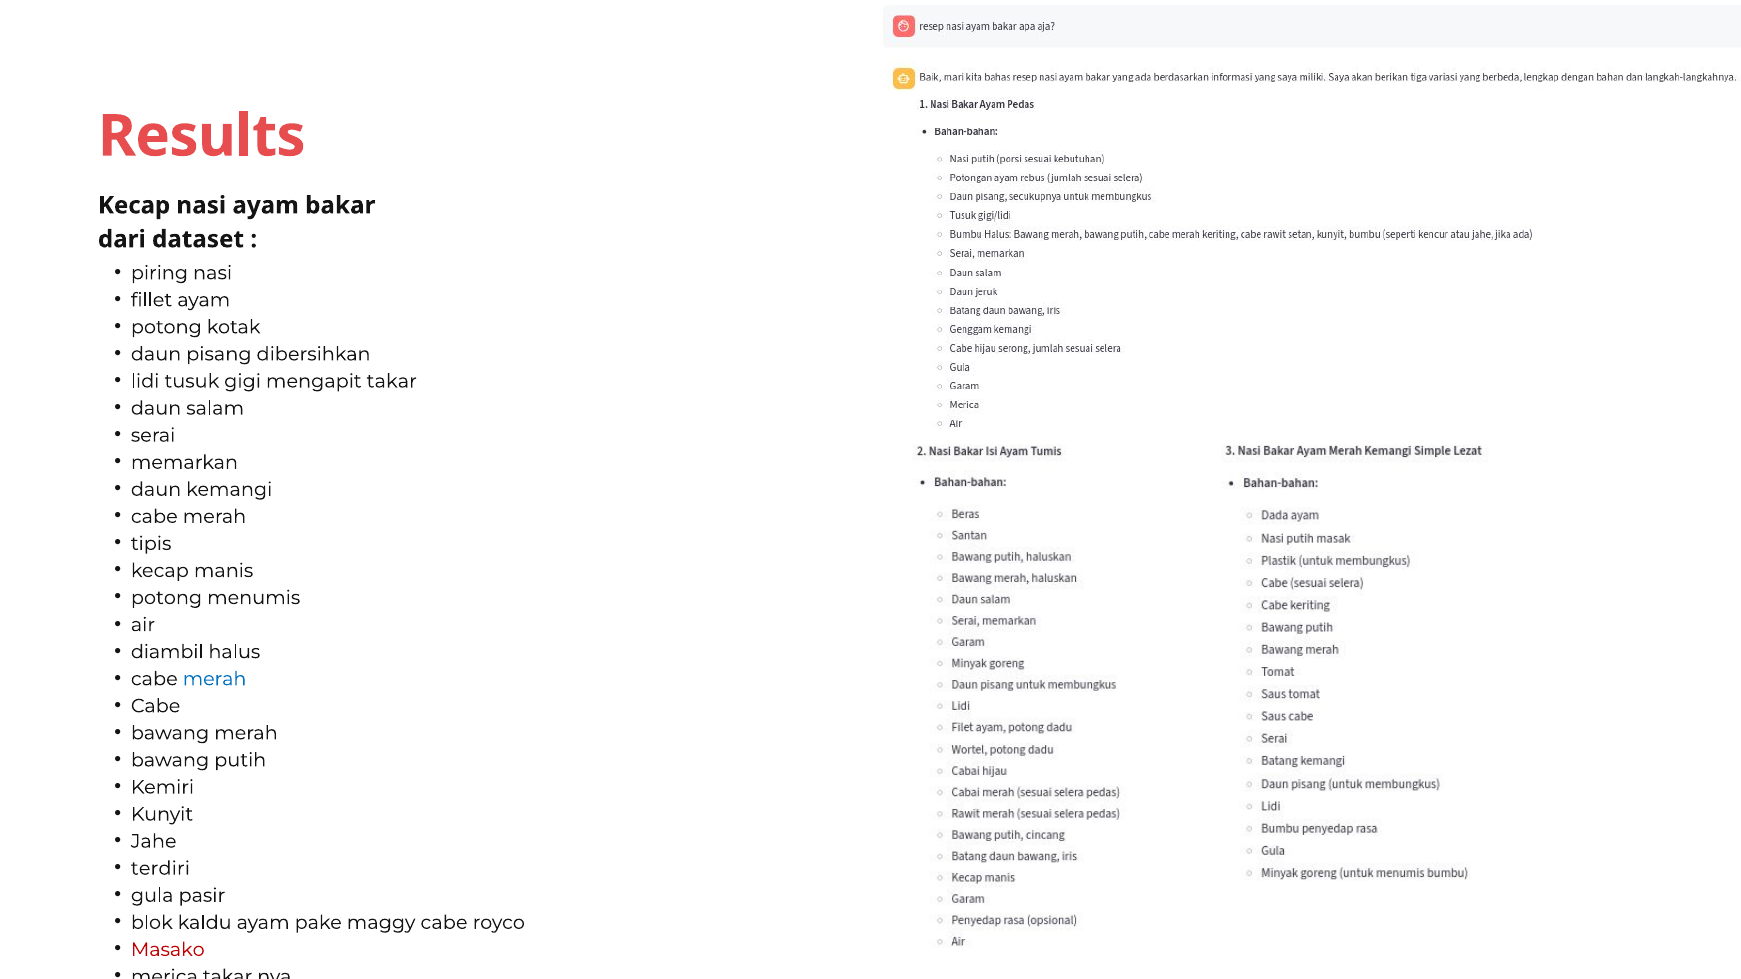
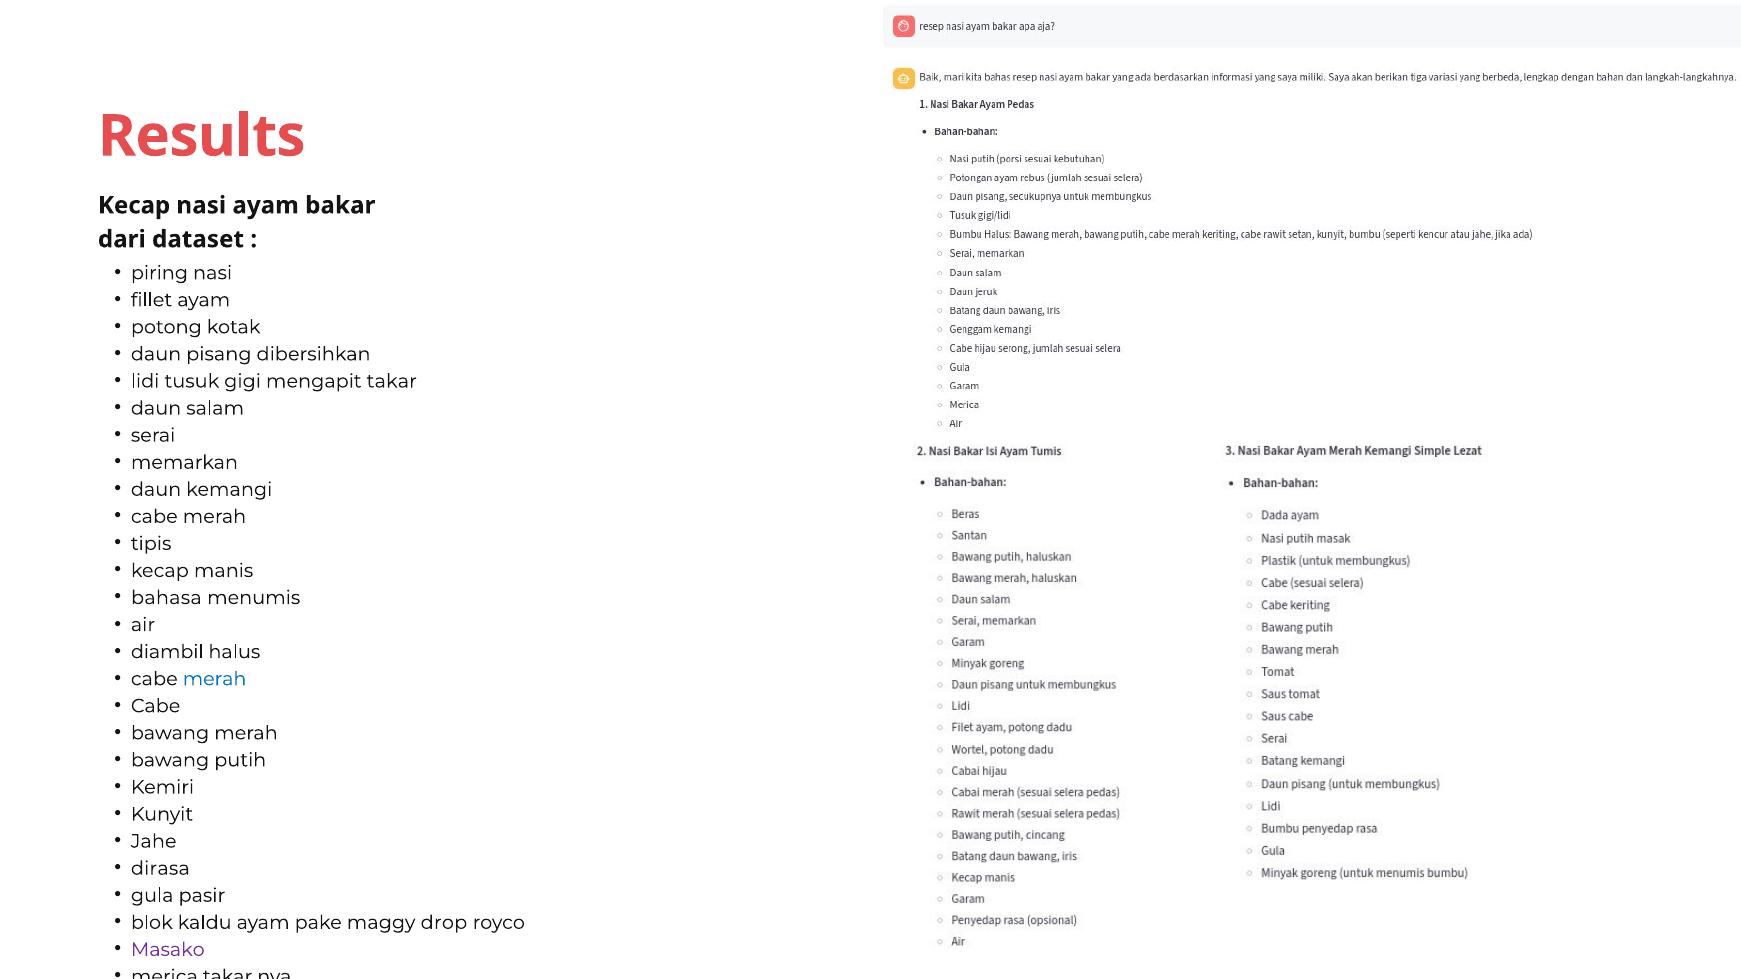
potong at (167, 598): potong -> bahasa
terdiri: terdiri -> dirasa
maggy cabe: cabe -> drop
Masako colour: red -> purple
